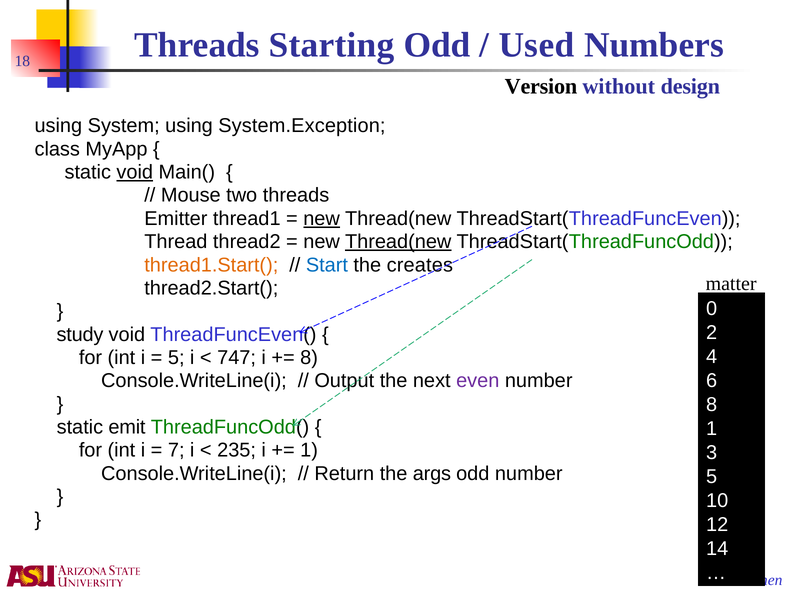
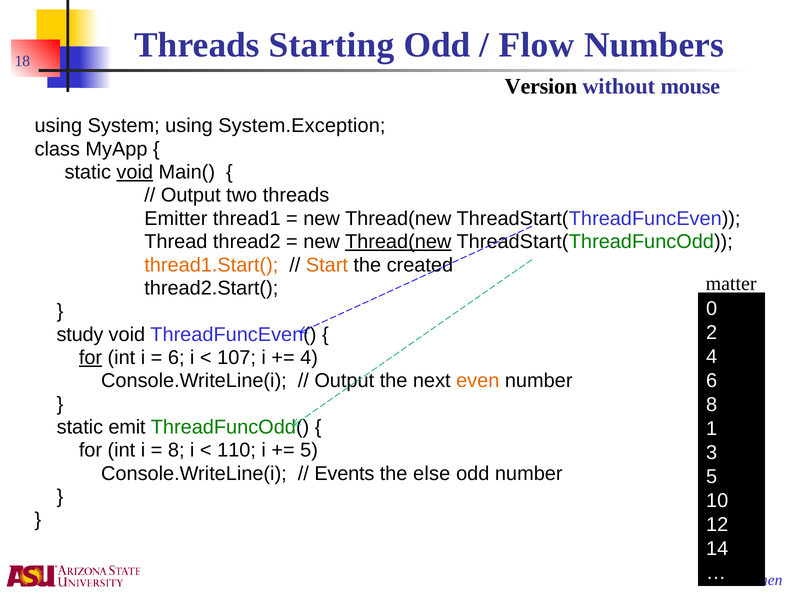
Used: Used -> Flow
design: design -> mouse
Mouse at (191, 195): Mouse -> Output
new at (322, 218) underline: present -> none
Start colour: blue -> orange
creates: creates -> created
for at (91, 357) underline: none -> present
5 at (176, 357): 5 -> 6
747: 747 -> 107
8 at (309, 357): 8 -> 4
even colour: purple -> orange
7 at (176, 450): 7 -> 8
235: 235 -> 110
1 at (309, 450): 1 -> 5
Return: Return -> Events
args: args -> else
